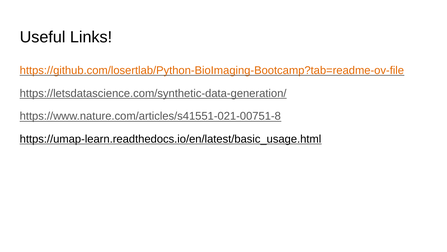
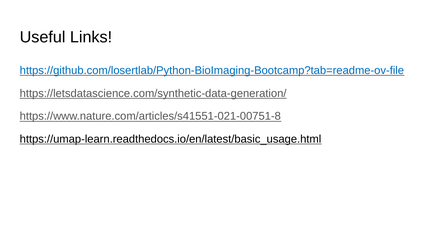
https://github.com/losertlab/Python-BioImaging-Bootcamp?tab=readme-ov-file colour: orange -> blue
